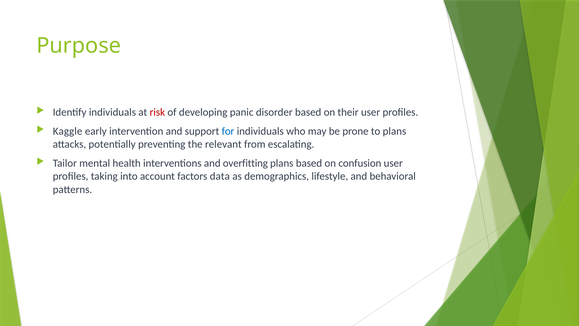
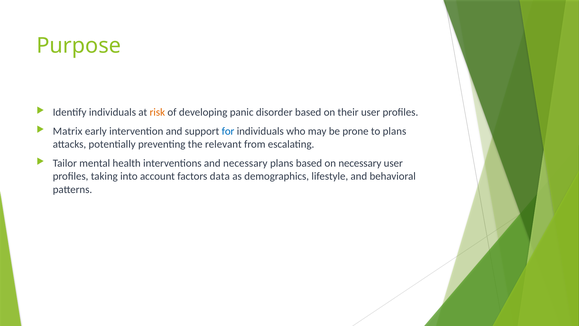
risk colour: red -> orange
Kaggle: Kaggle -> Matrix
and overfitting: overfitting -> necessary
on confusion: confusion -> necessary
